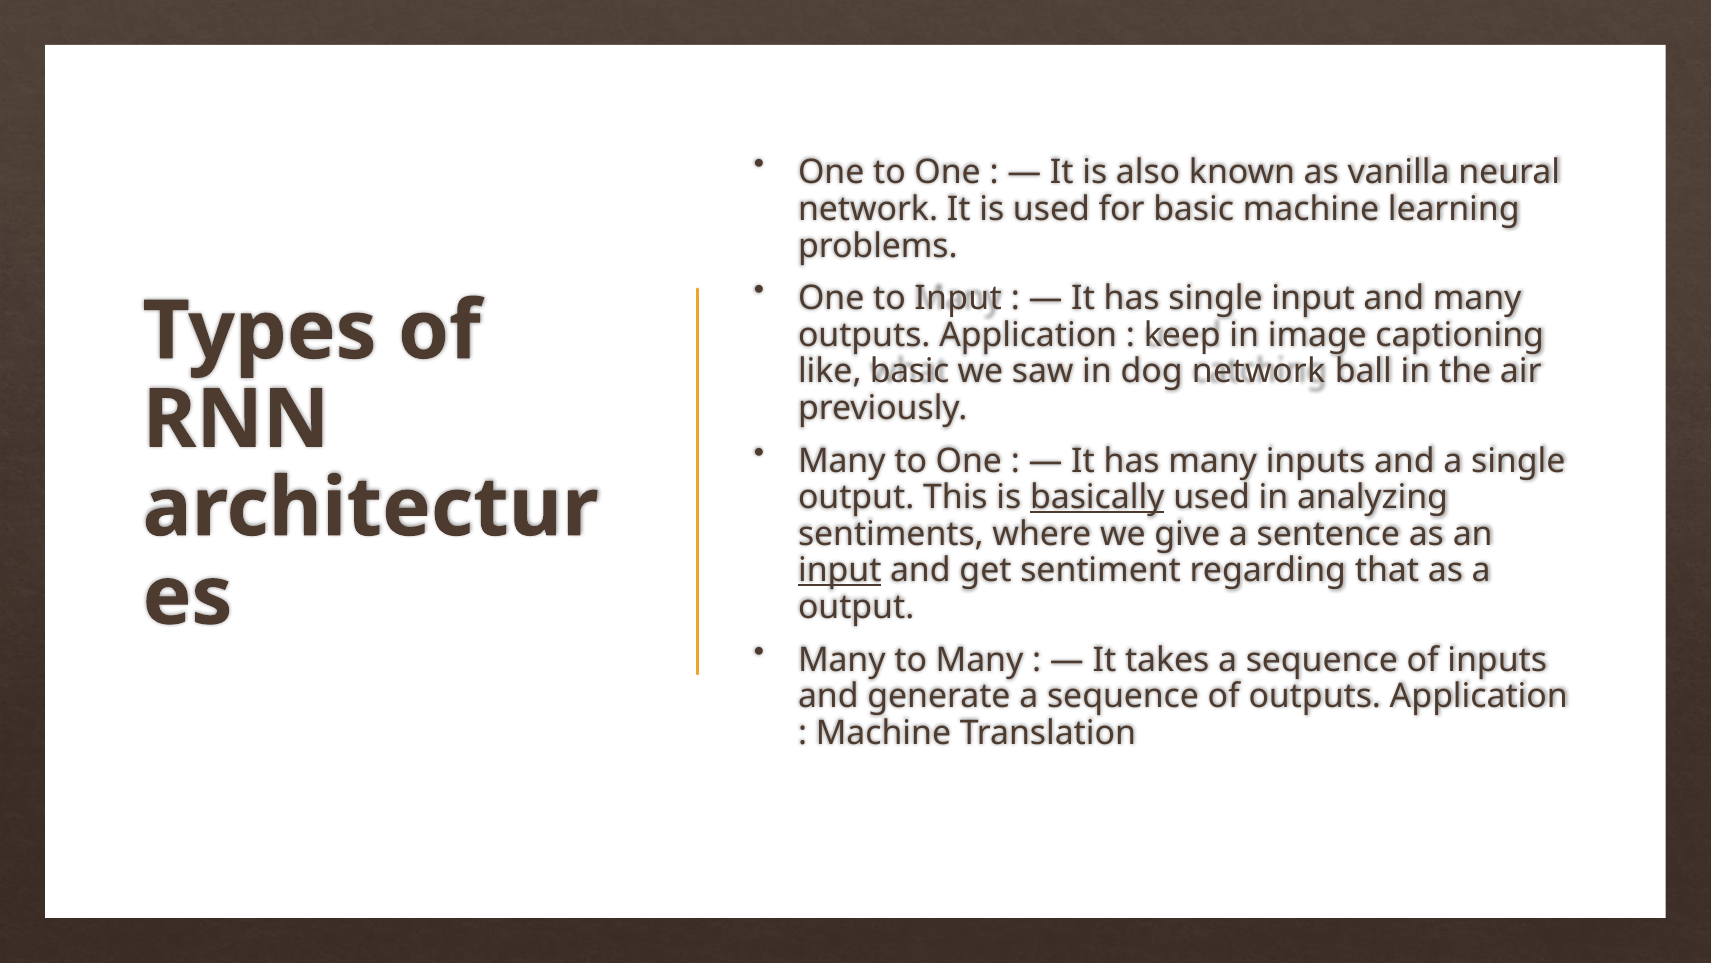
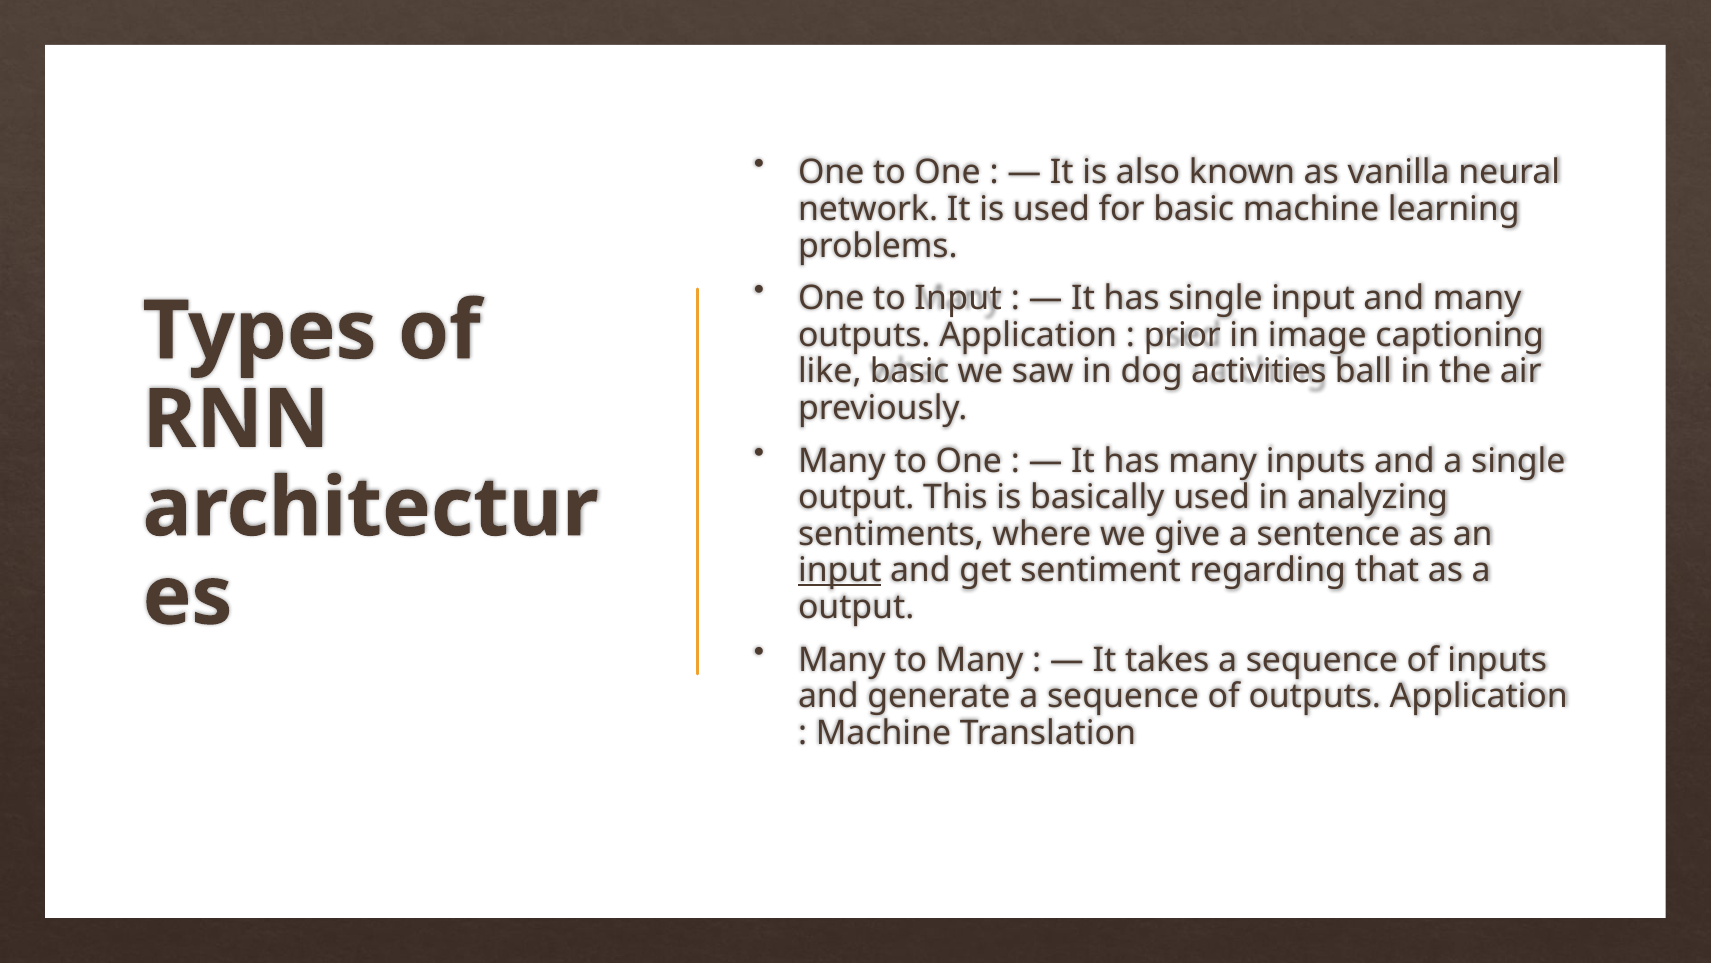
keep: keep -> prior
dog network: network -> activities
basically underline: present -> none
